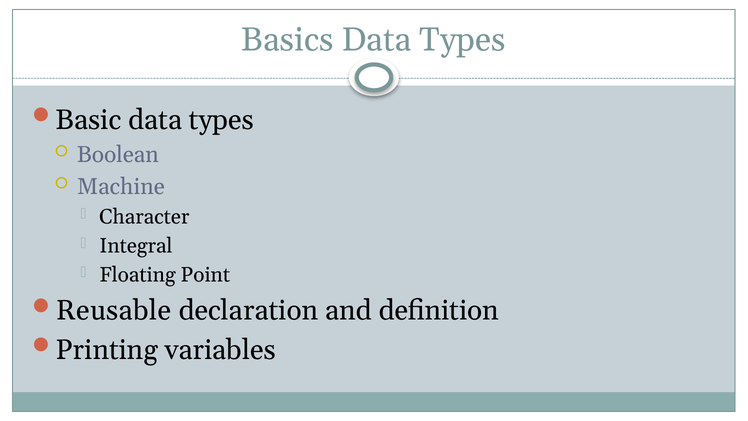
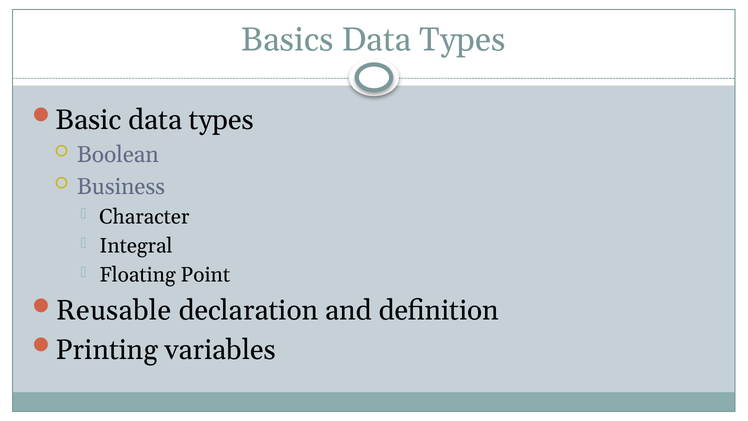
Machine: Machine -> Business
